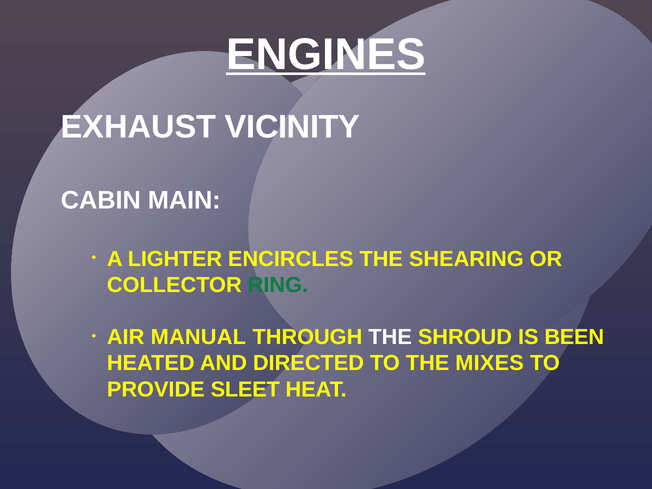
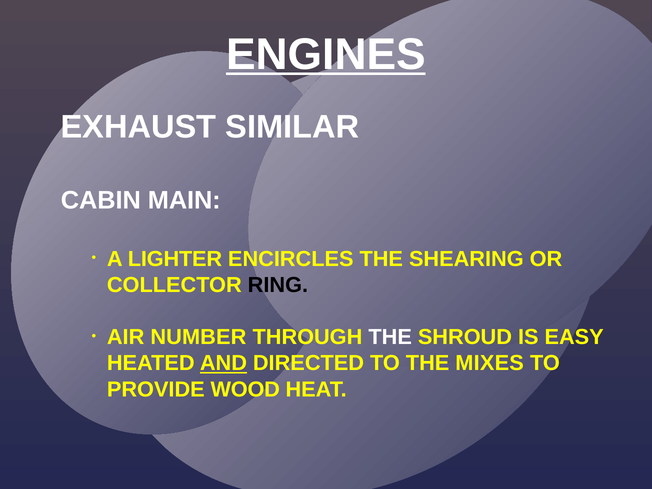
VICINITY: VICINITY -> SIMILAR
RING colour: green -> black
MANUAL: MANUAL -> NUMBER
BEEN: BEEN -> EASY
AND underline: none -> present
SLEET: SLEET -> WOOD
